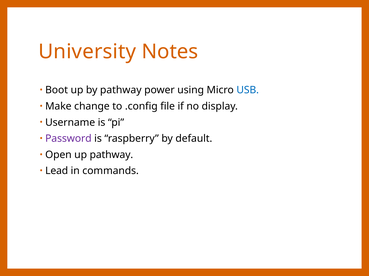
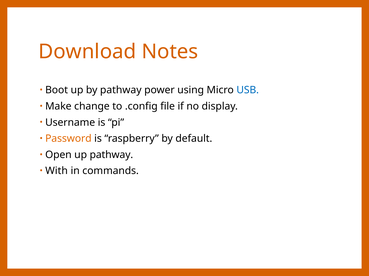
University: University -> Download
Password colour: purple -> orange
Lead: Lead -> With
